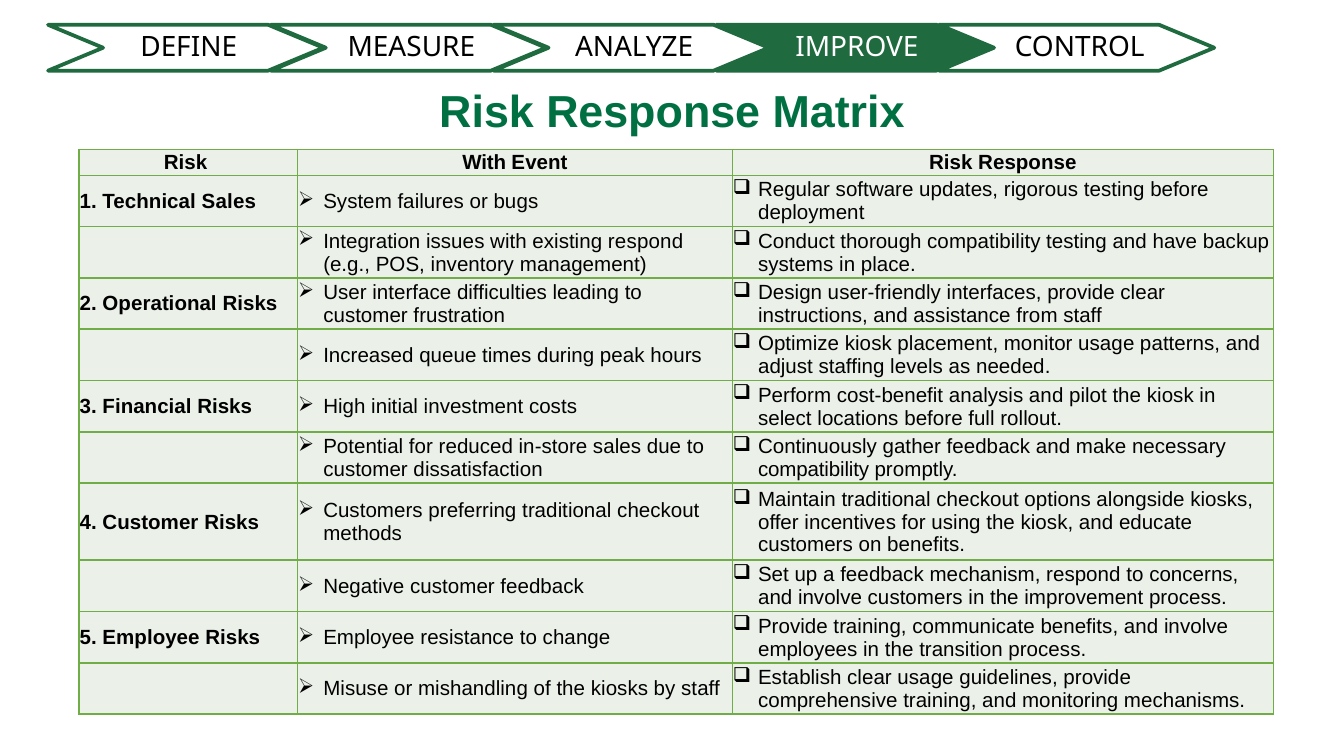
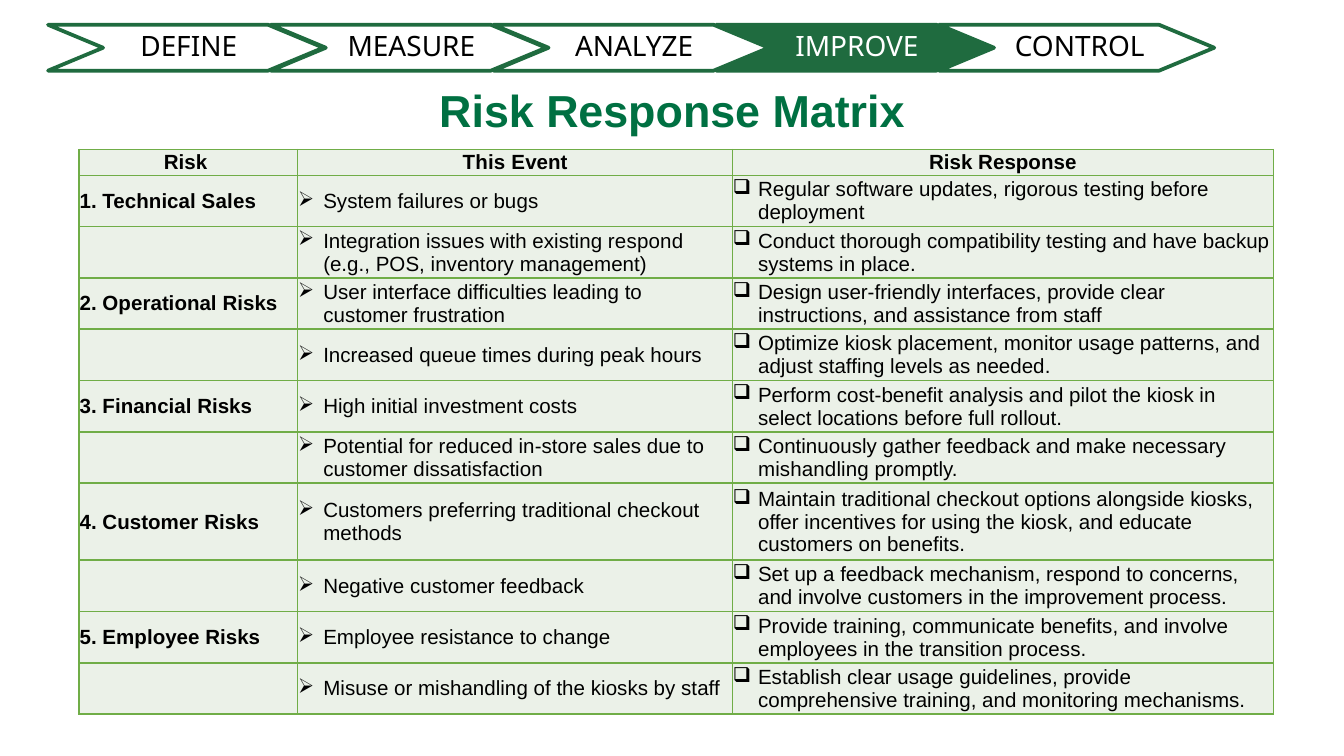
Risk With: With -> This
compatibility at (814, 470): compatibility -> mishandling
